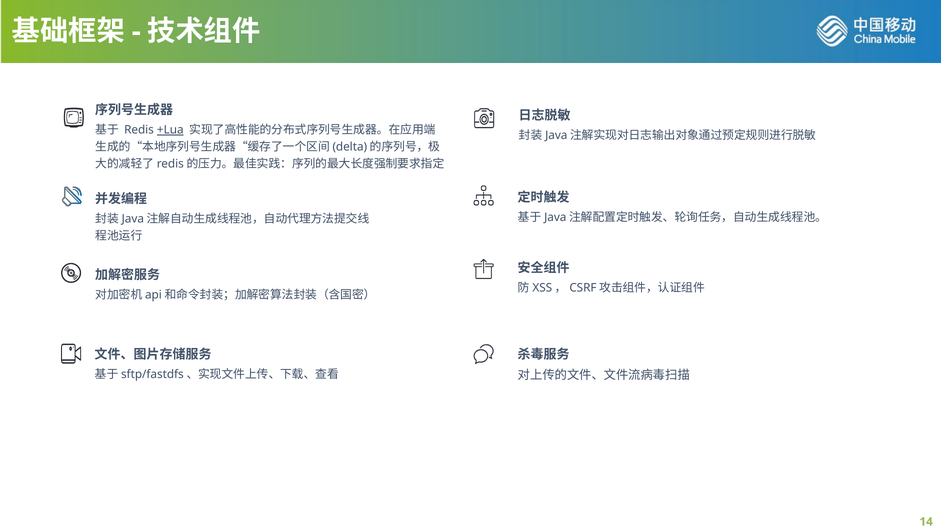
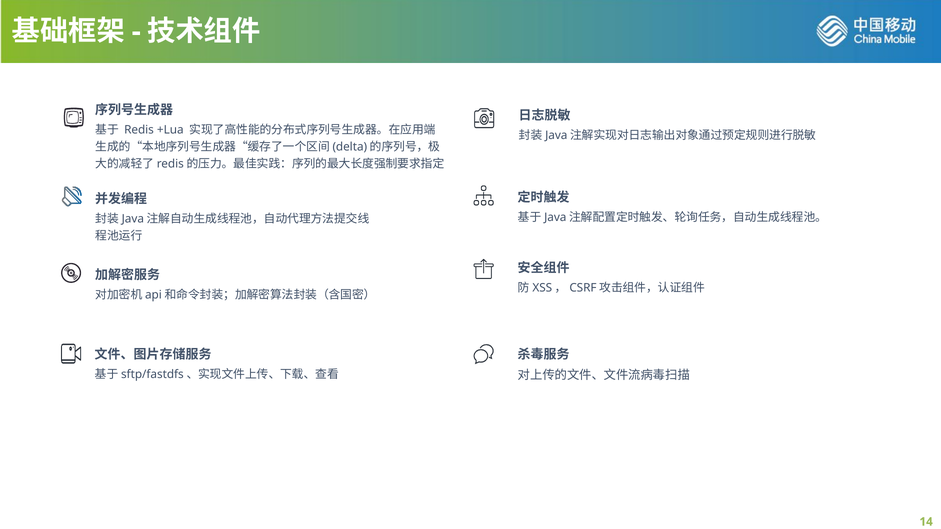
+Lua underline: present -> none
